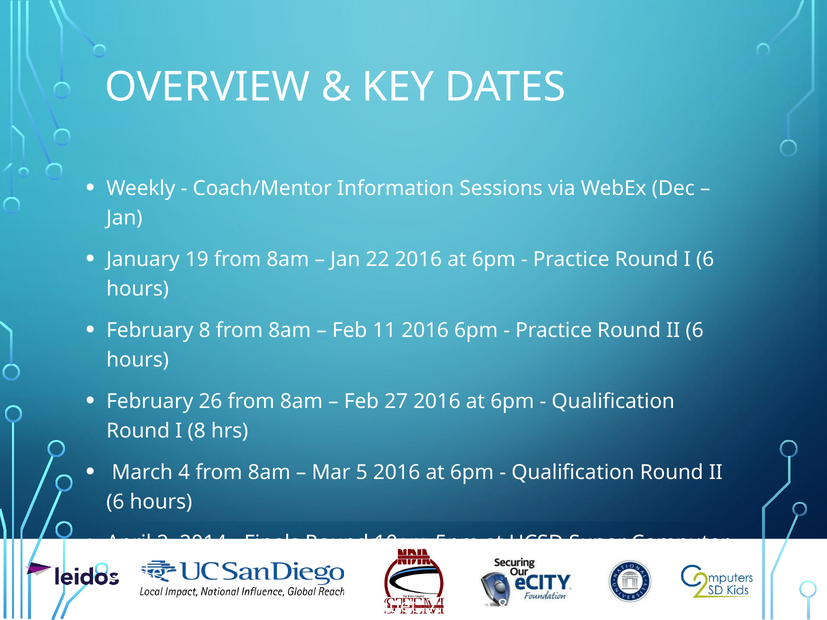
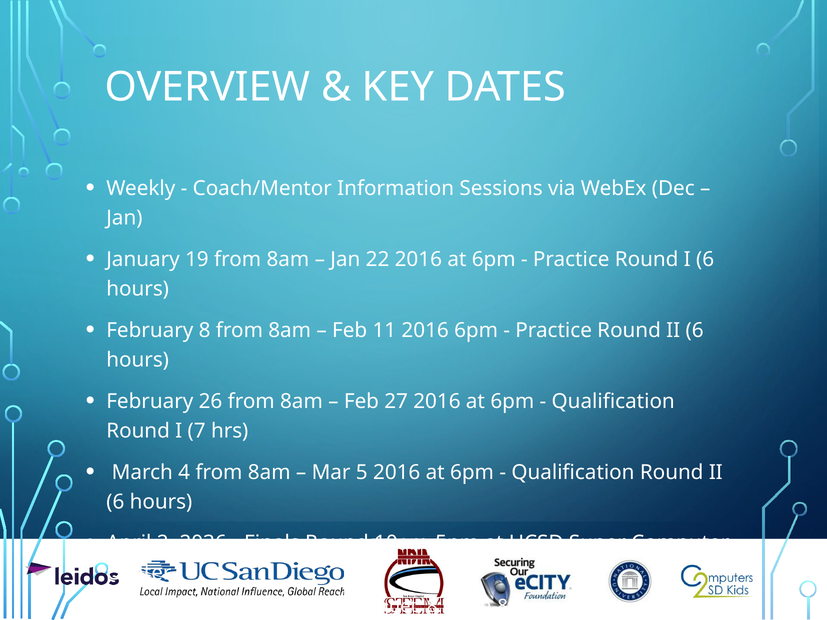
I 8: 8 -> 7
2014: 2014 -> 2036
7:30pm-8pm: 7:30pm-8pm -> 8:30pm-8pm
